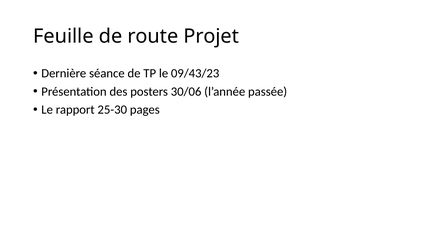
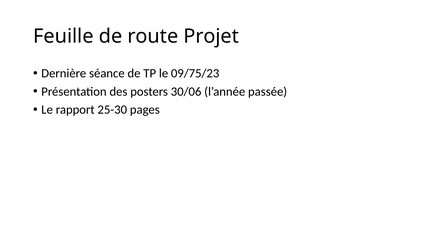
09/43/23: 09/43/23 -> 09/75/23
